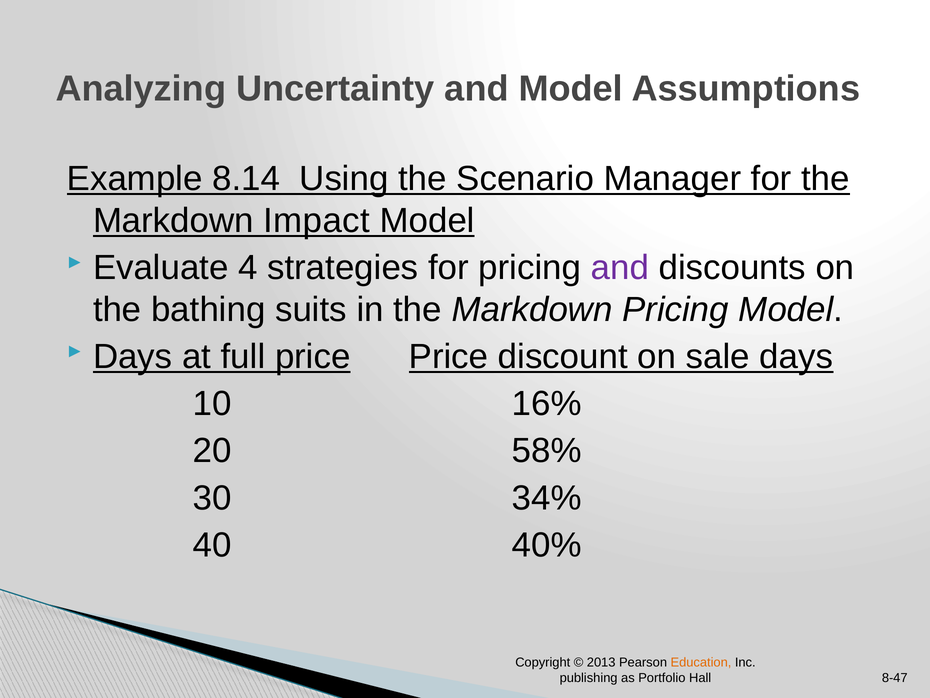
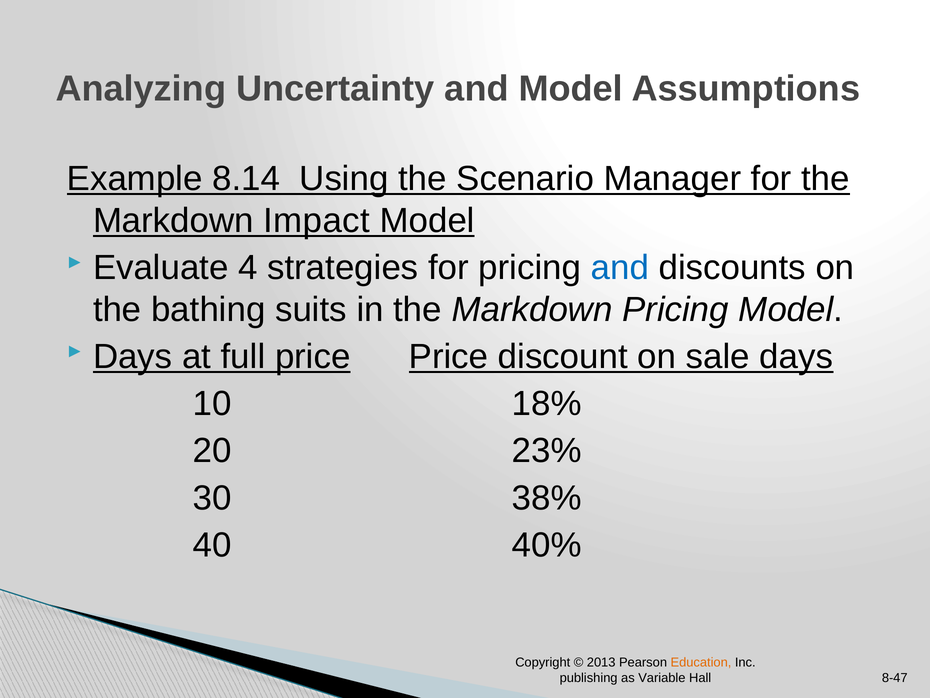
and at (620, 268) colour: purple -> blue
16%: 16% -> 18%
58%: 58% -> 23%
34%: 34% -> 38%
Portfolio: Portfolio -> Variable
